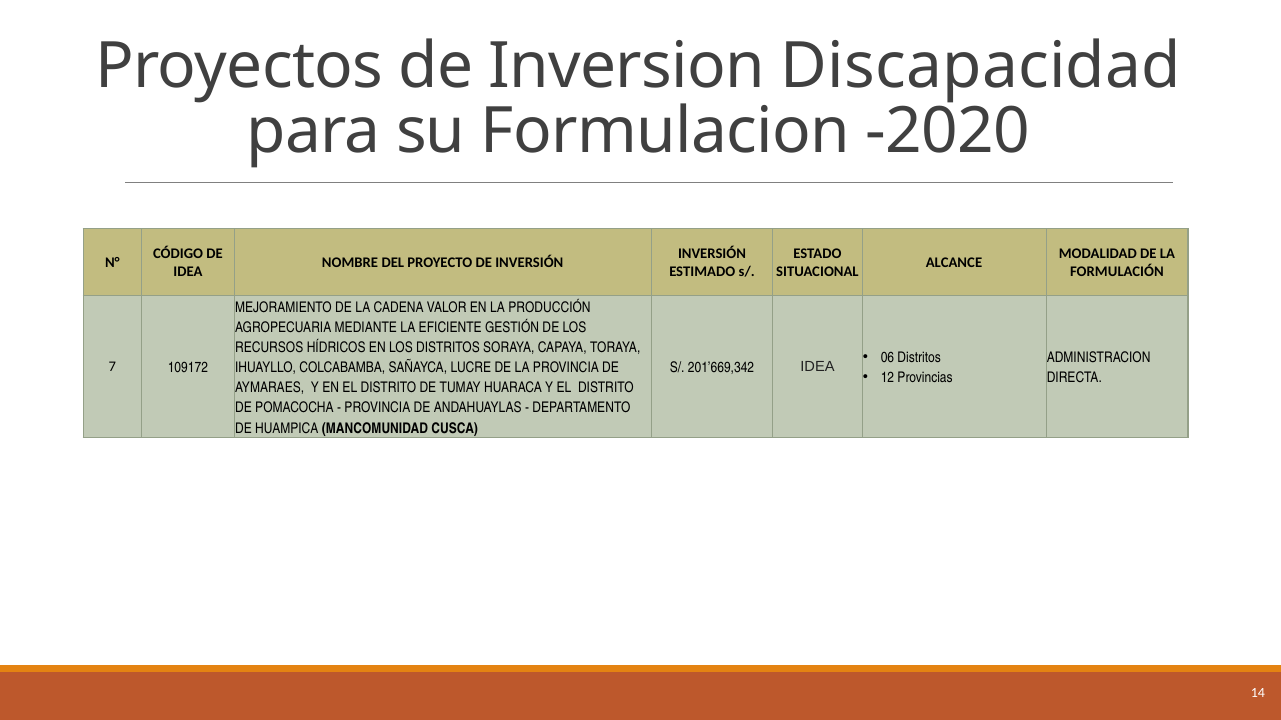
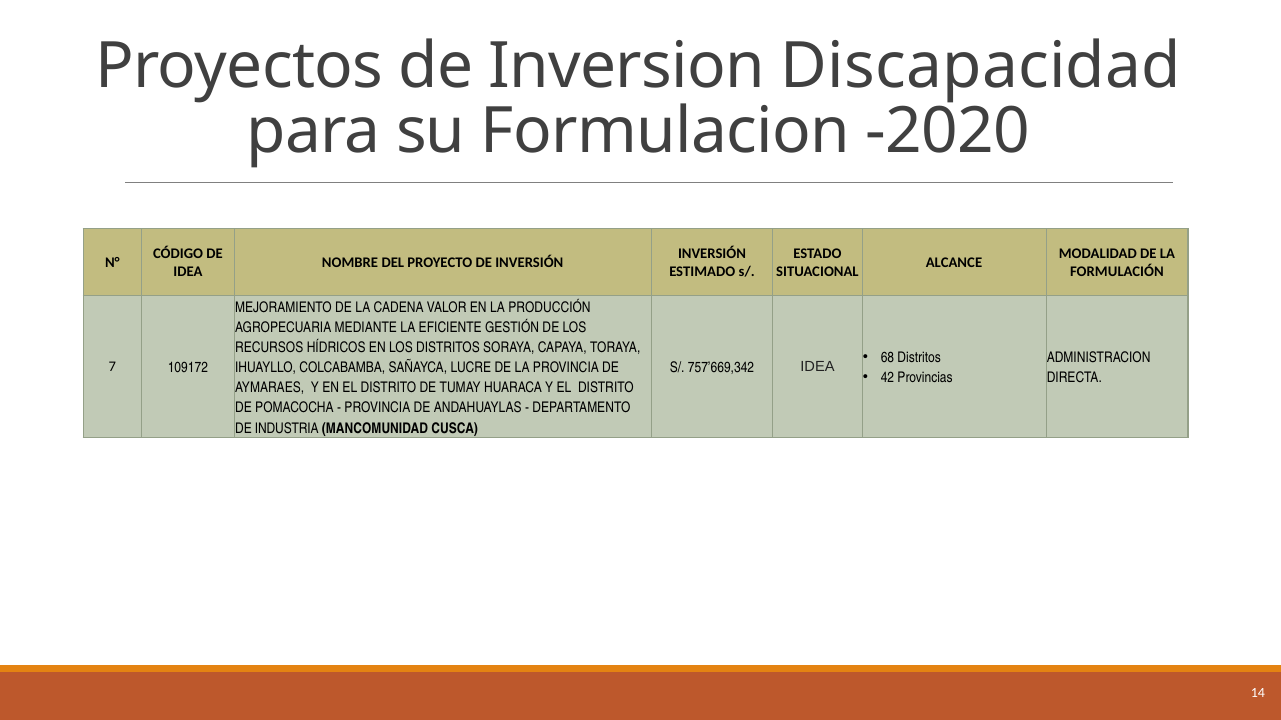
06: 06 -> 68
201’669,342: 201’669,342 -> 757’669,342
12: 12 -> 42
HUAMPICA: HUAMPICA -> INDUSTRIA
